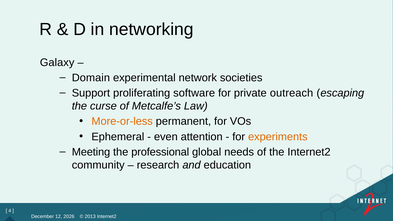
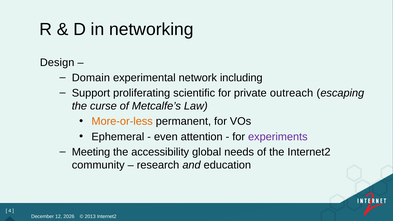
Galaxy: Galaxy -> Design
societies: societies -> including
software: software -> scientific
experiments colour: orange -> purple
professional: professional -> accessibility
